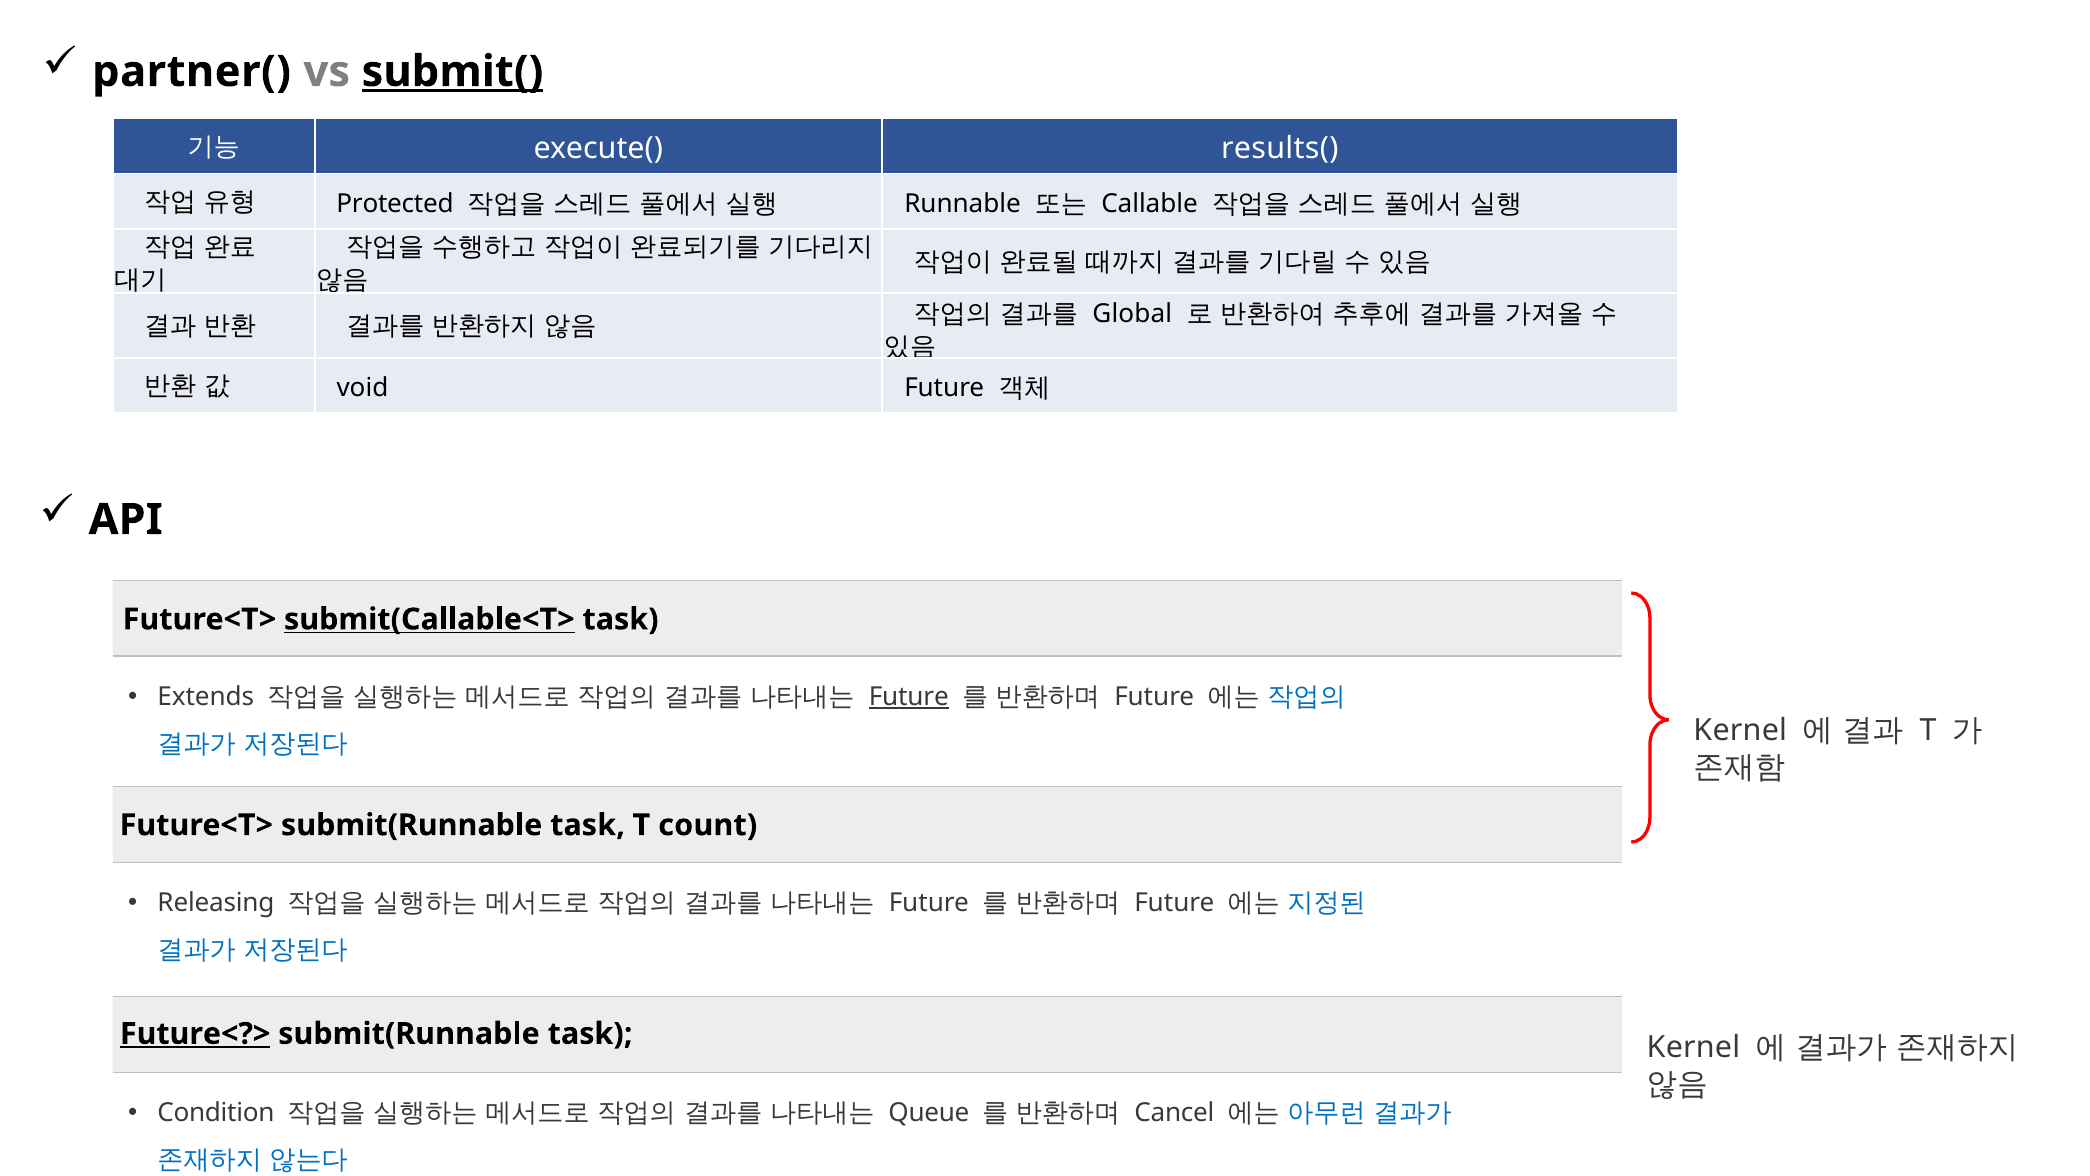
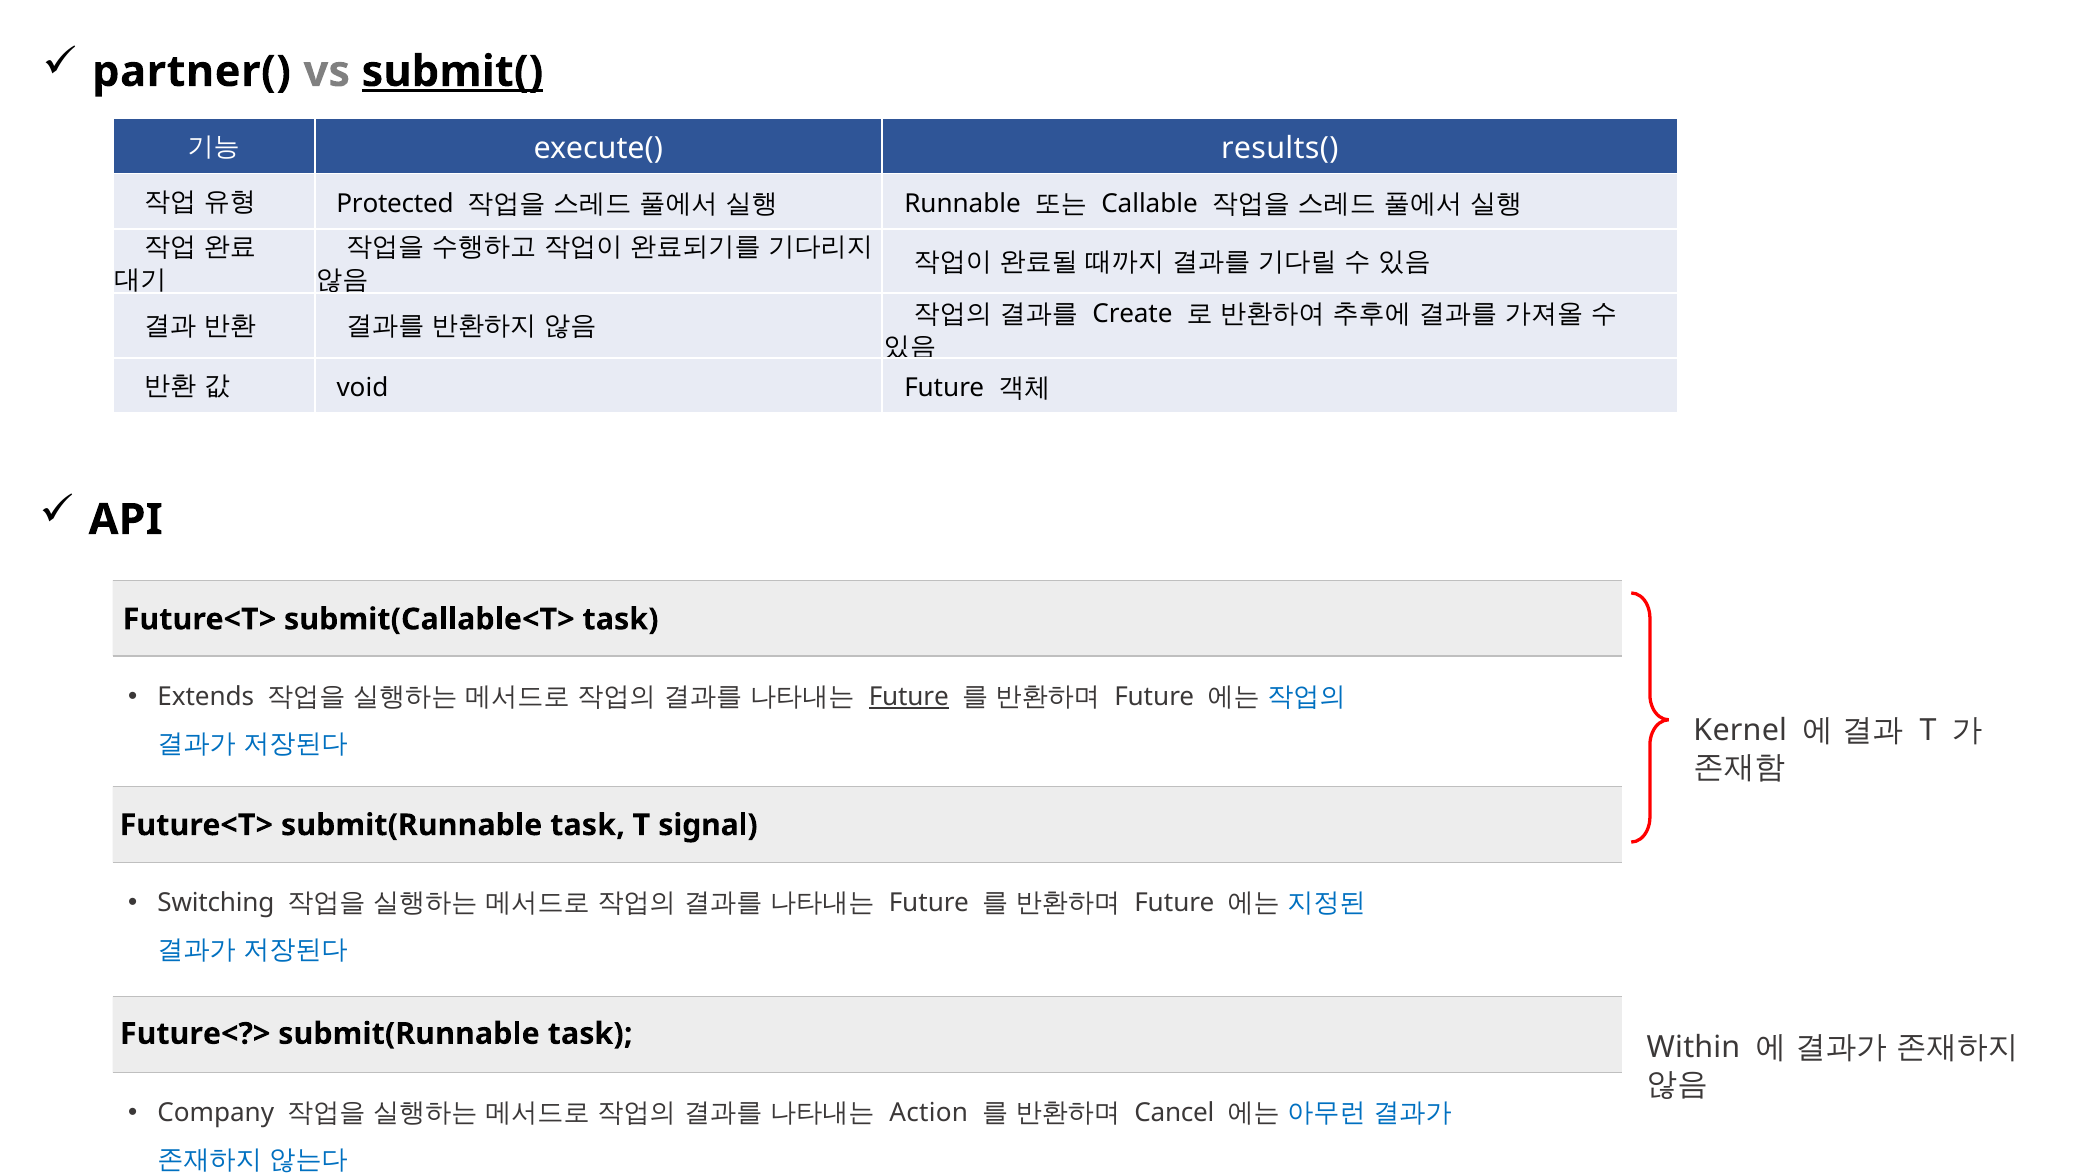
Global: Global -> Create
submit(Callable<T> underline: present -> none
count: count -> signal
Releasing: Releasing -> Switching
Future<?> underline: present -> none
Kernel at (1693, 1047): Kernel -> Within
Condition: Condition -> Company
Queue: Queue -> Action
